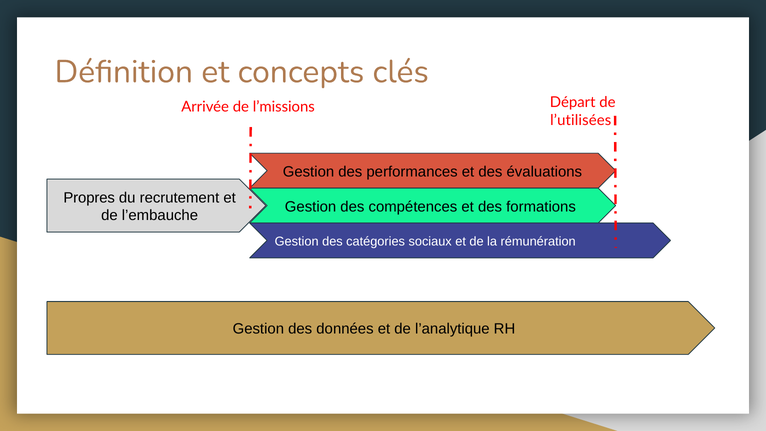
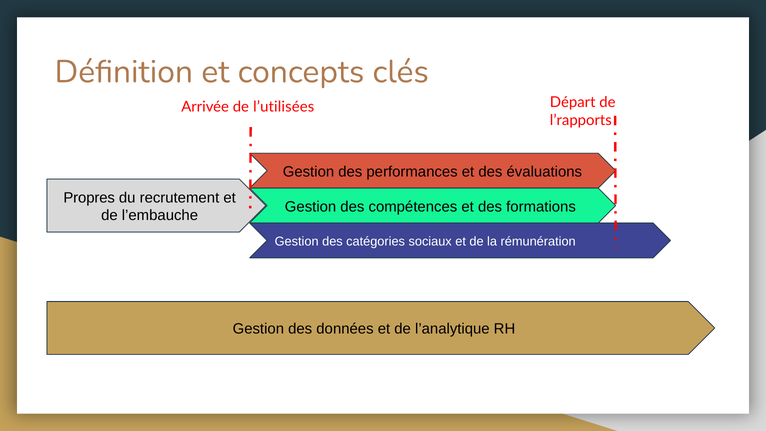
l’missions: l’missions -> l’utilisées
l’utilisées: l’utilisées -> l’rapports
